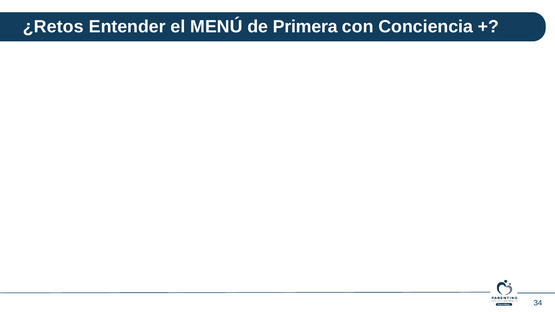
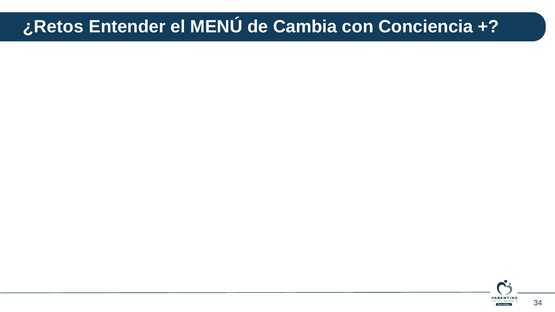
Primera: Primera -> Cambia
